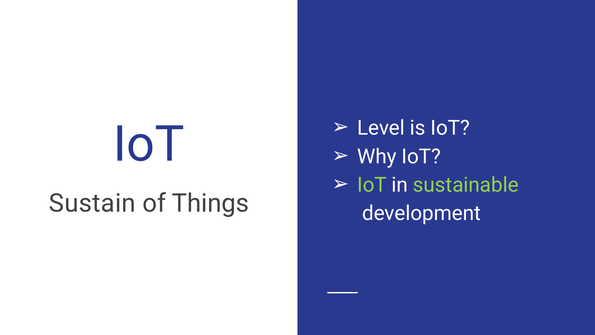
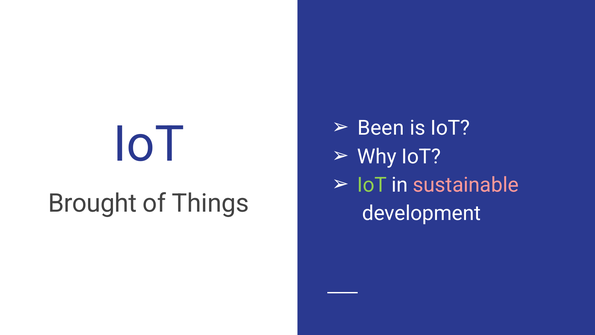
Level: Level -> Been
sustainable colour: light green -> pink
Sustain: Sustain -> Brought
